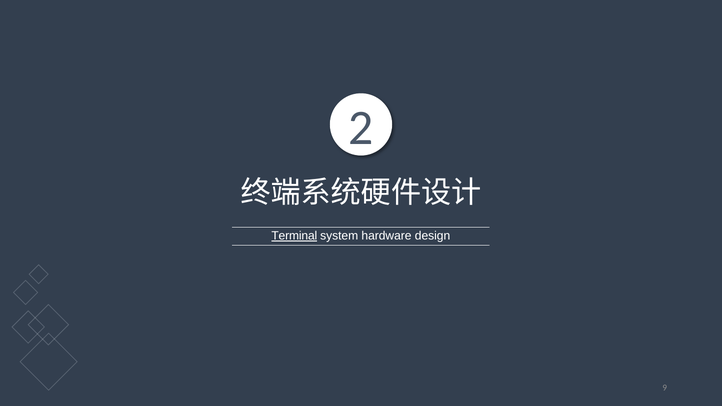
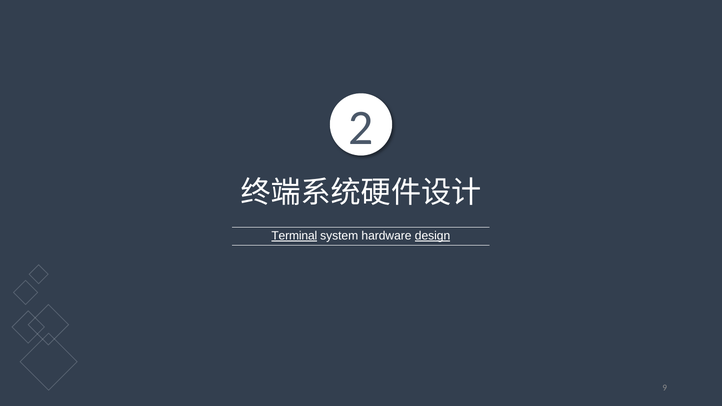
design underline: none -> present
